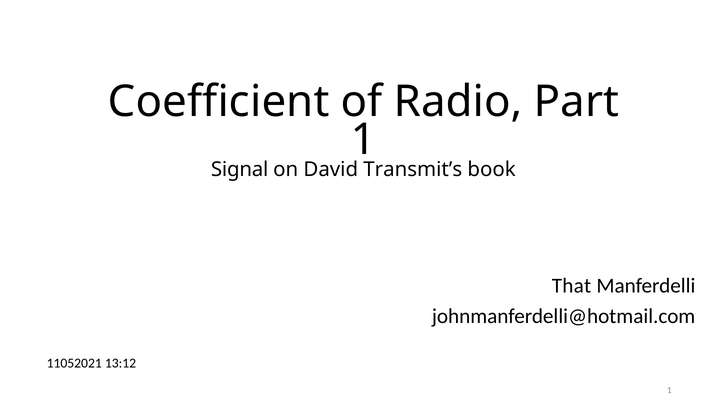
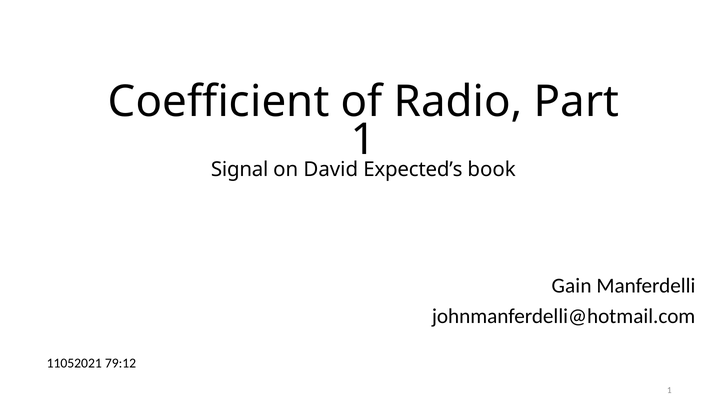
Transmit’s: Transmit’s -> Expected’s
That: That -> Gain
13:12: 13:12 -> 79:12
